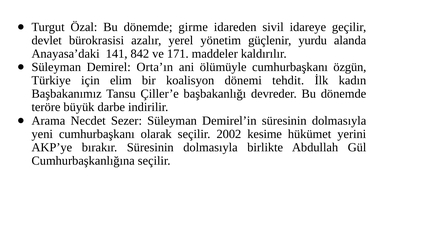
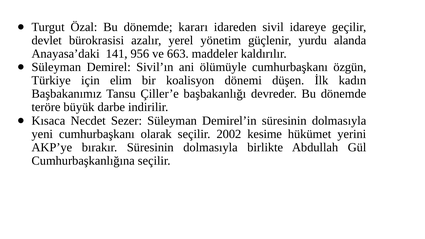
girme: girme -> kararı
842: 842 -> 956
171: 171 -> 663
Orta’ın: Orta’ın -> Sivil’ın
tehdit: tehdit -> düşen
Arama: Arama -> Kısaca
